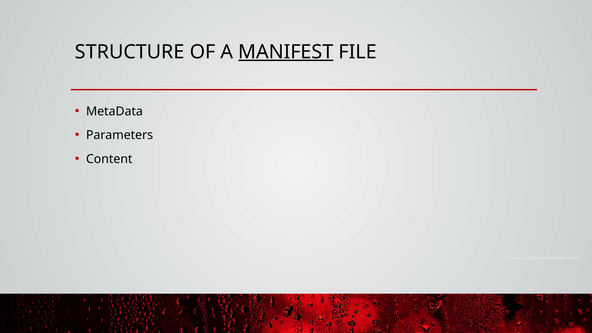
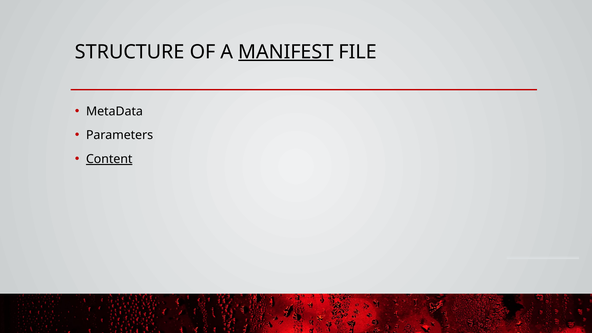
Content underline: none -> present
